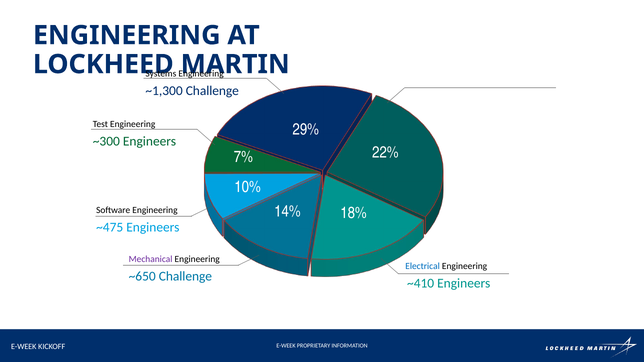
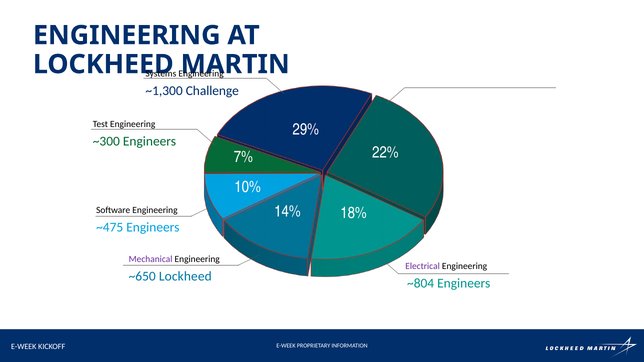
Electrical colour: blue -> purple
~650 Challenge: Challenge -> Lockheed
~410: ~410 -> ~804
